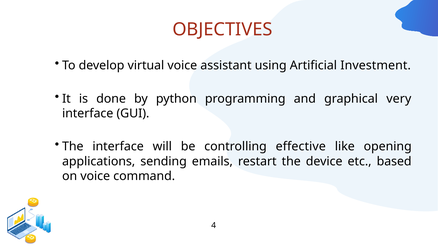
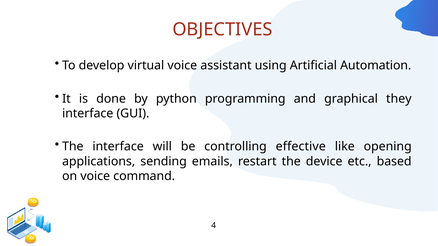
Investment: Investment -> Automation
very: very -> they
